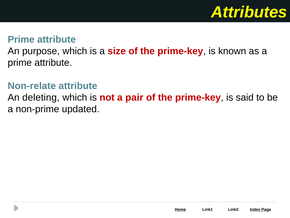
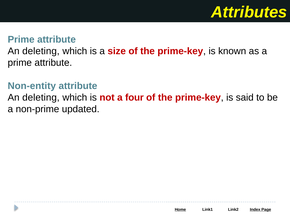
purpose at (41, 51): purpose -> deleting
Non-relate: Non-relate -> Non-entity
pair: pair -> four
